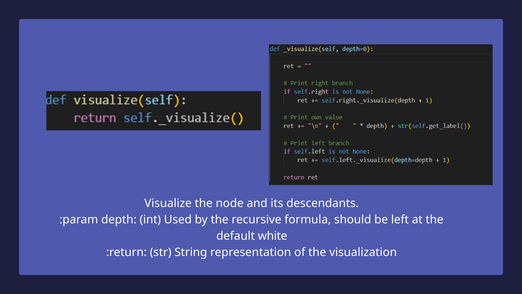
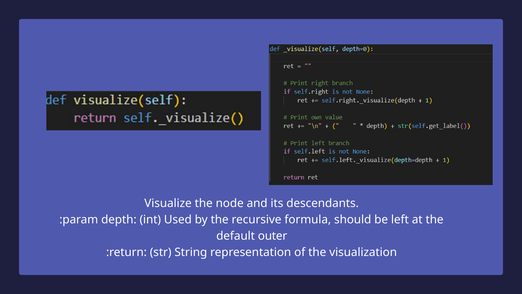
white: white -> outer
